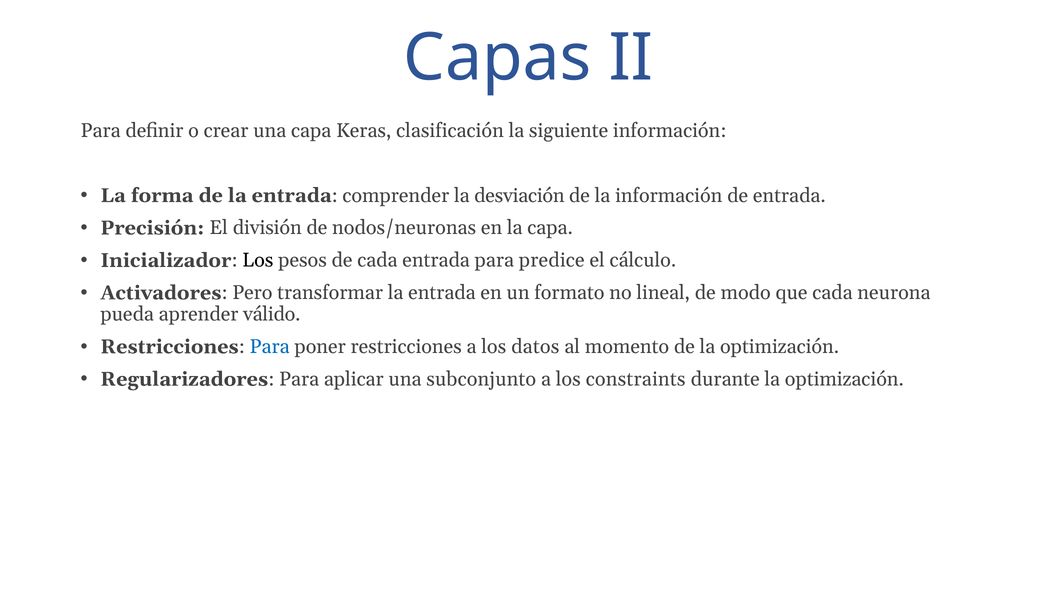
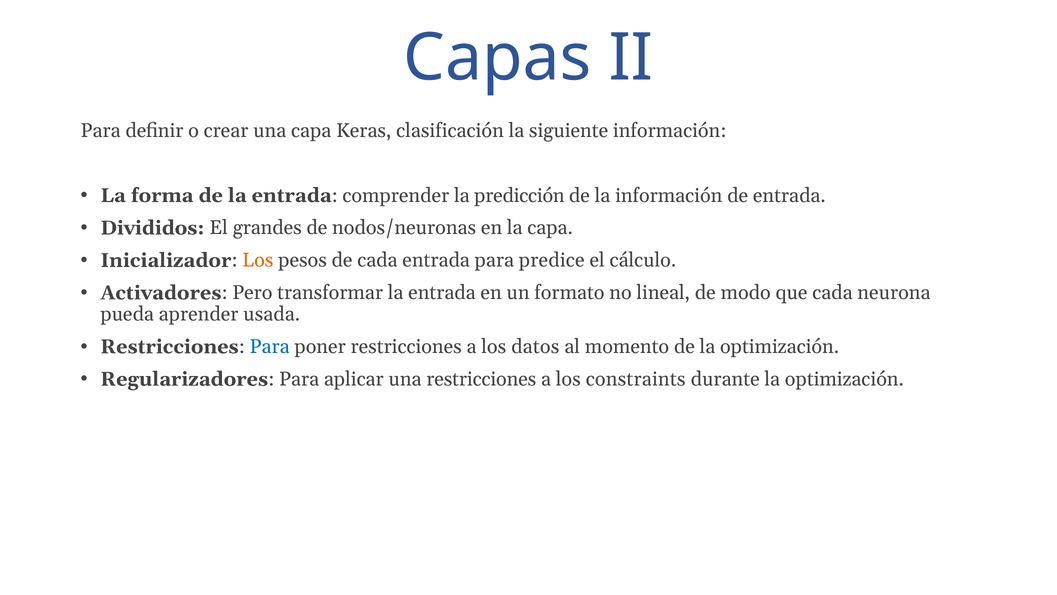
desviación: desviación -> predicción
Precisión: Precisión -> Divididos
división: división -> grandes
Los at (258, 260) colour: black -> orange
válido: válido -> usada
una subconjunto: subconjunto -> restricciones
